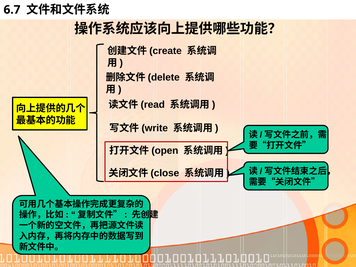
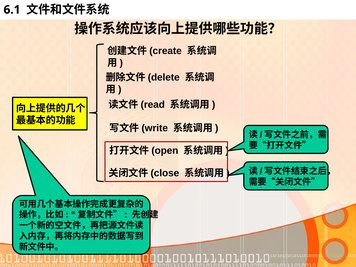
6.7: 6.7 -> 6.1
